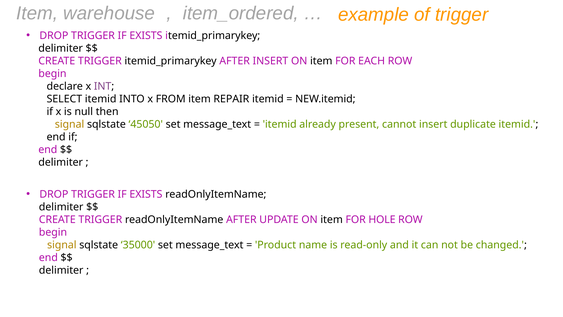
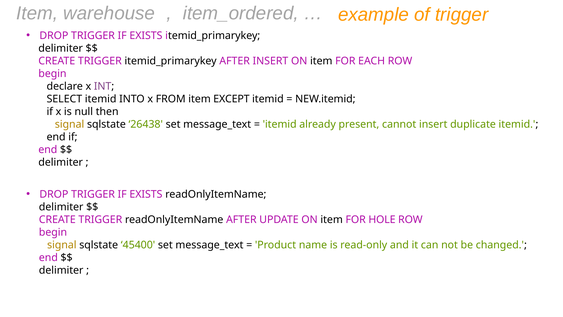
REPAIR: REPAIR -> EXCEPT
45050: 45050 -> 26438
35000: 35000 -> 45400
